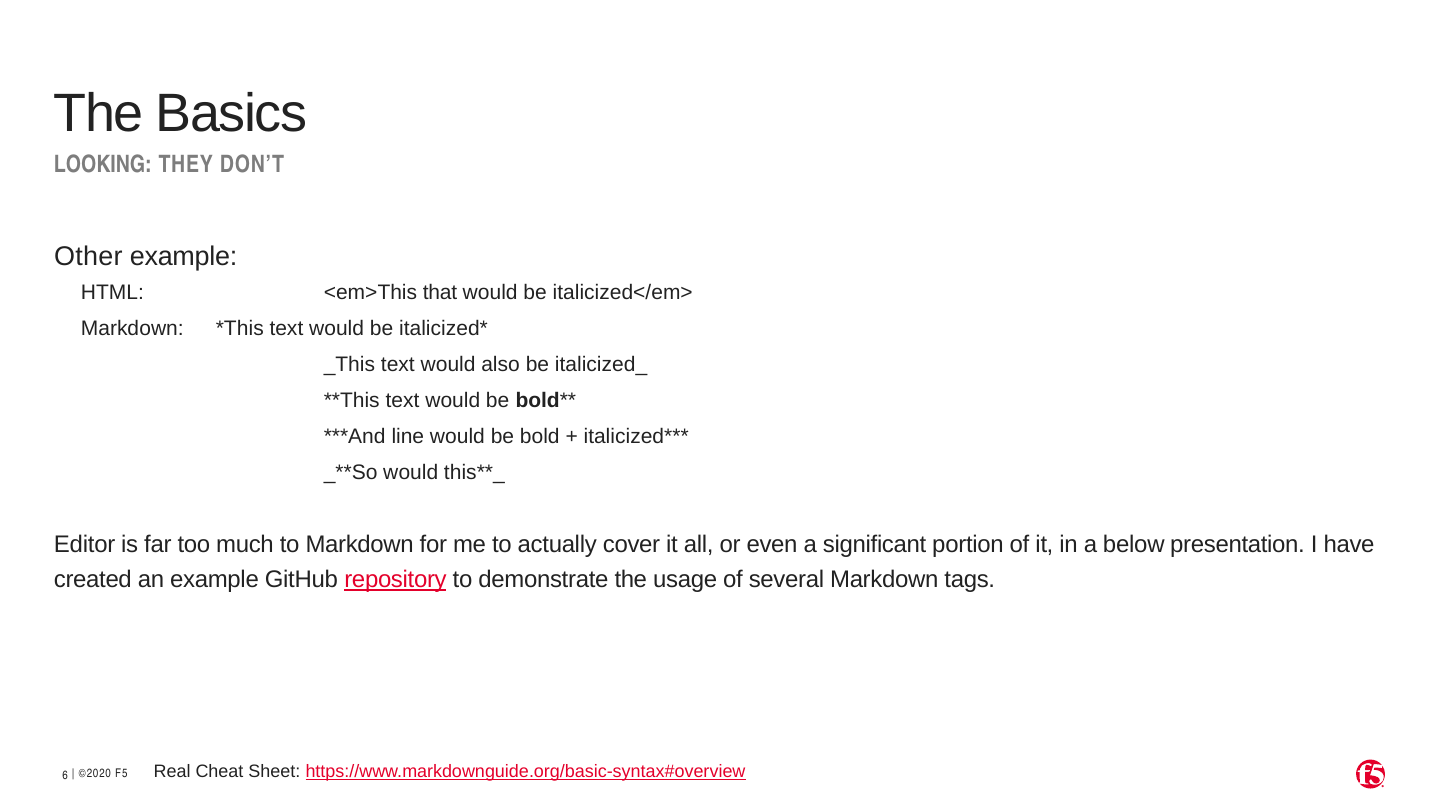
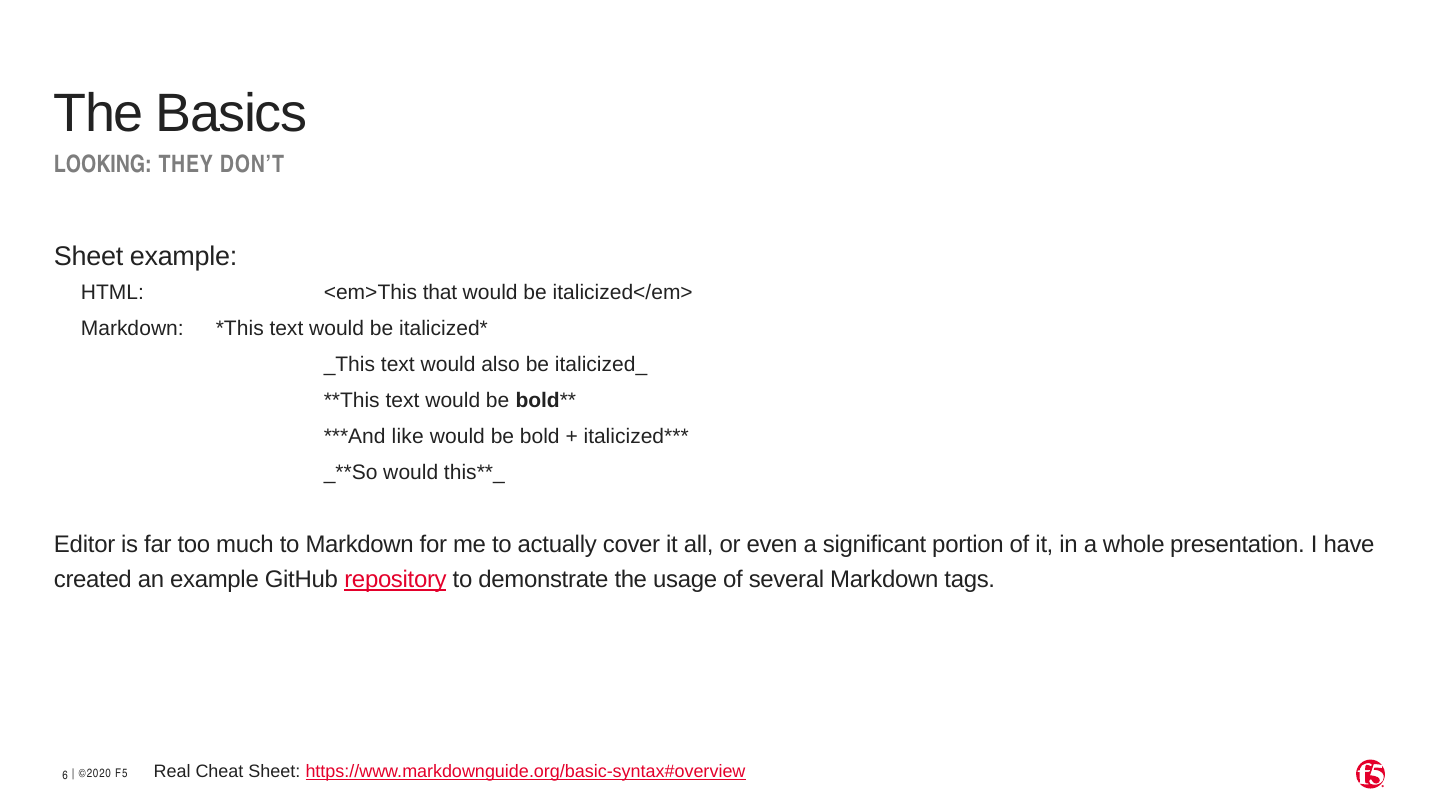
Other at (88, 257): Other -> Sheet
line: line -> like
below: below -> whole
